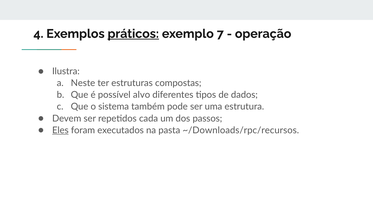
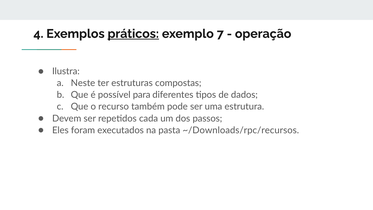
alvo: alvo -> para
sistema: sistema -> recurso
Eles underline: present -> none
